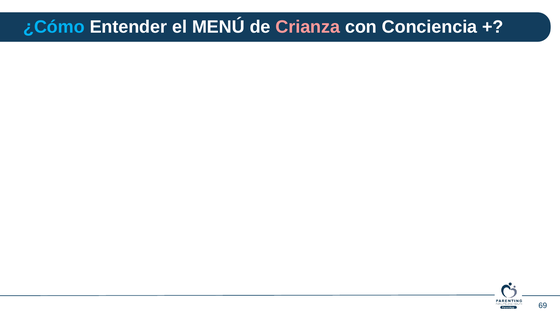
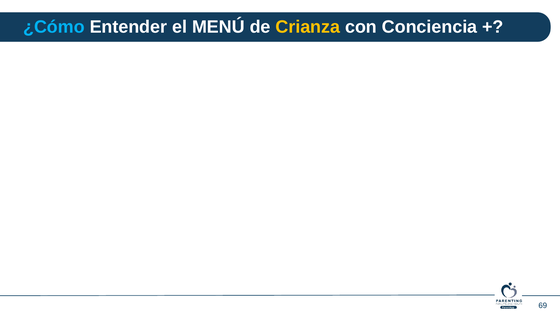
Crianza colour: pink -> yellow
